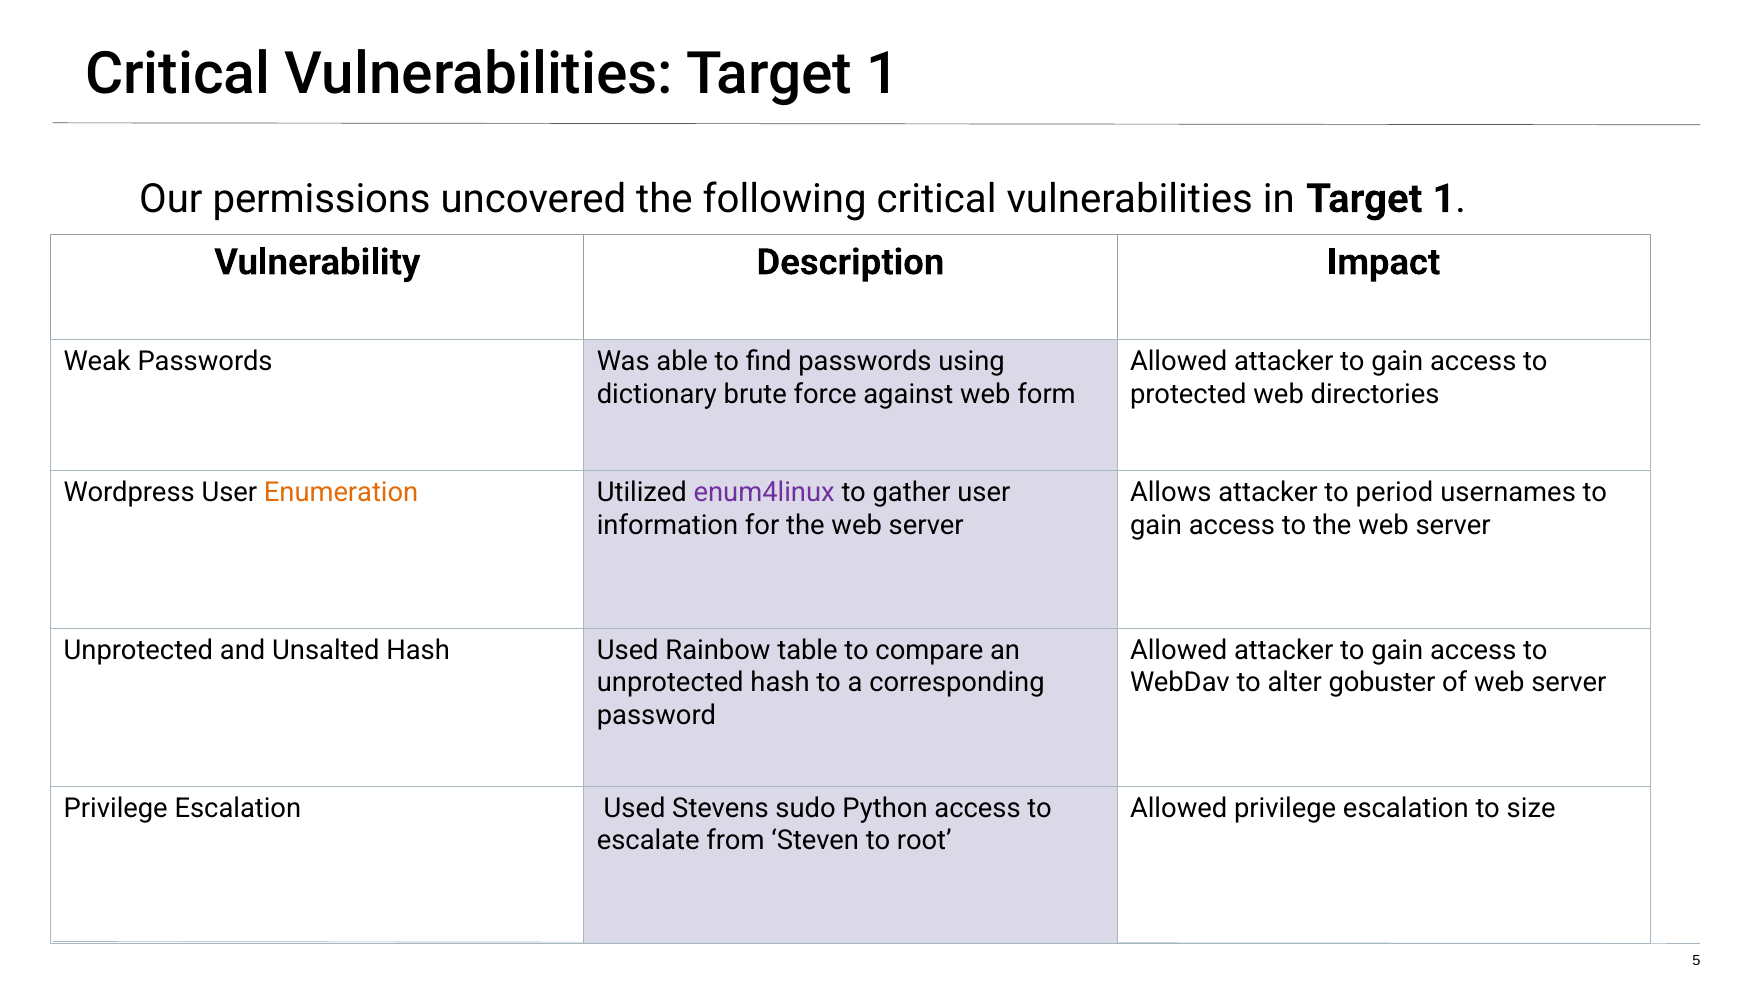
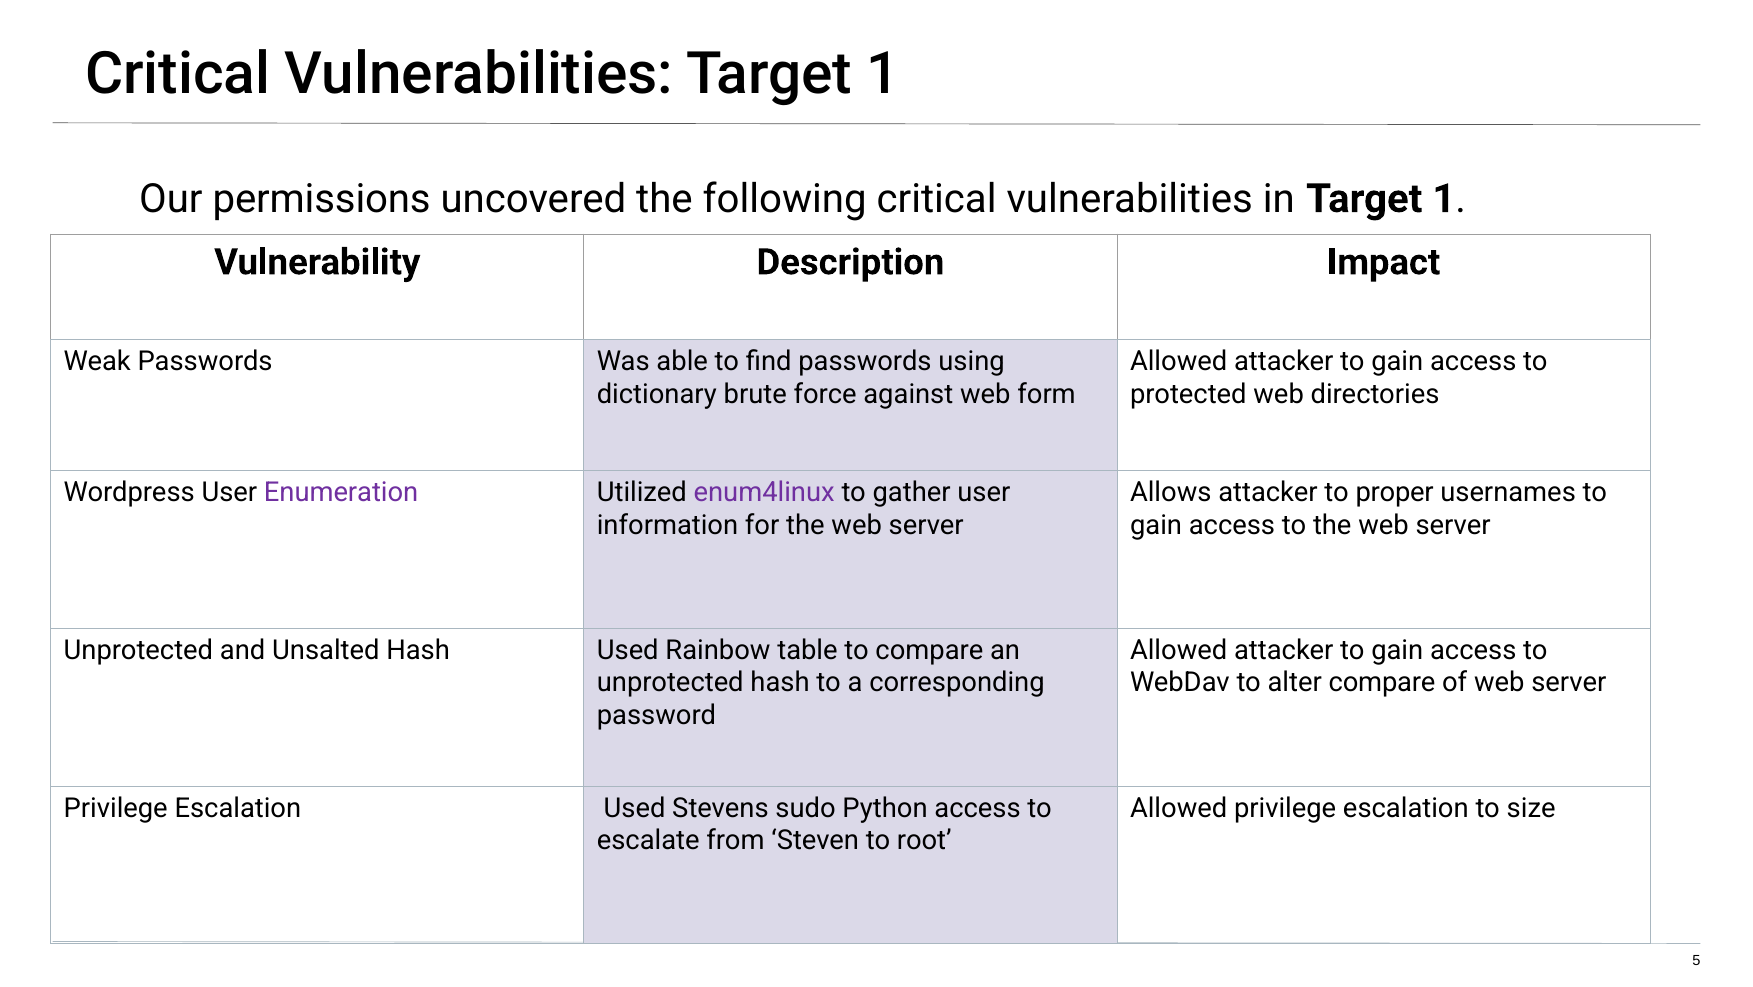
Enumeration colour: orange -> purple
period: period -> proper
alter gobuster: gobuster -> compare
